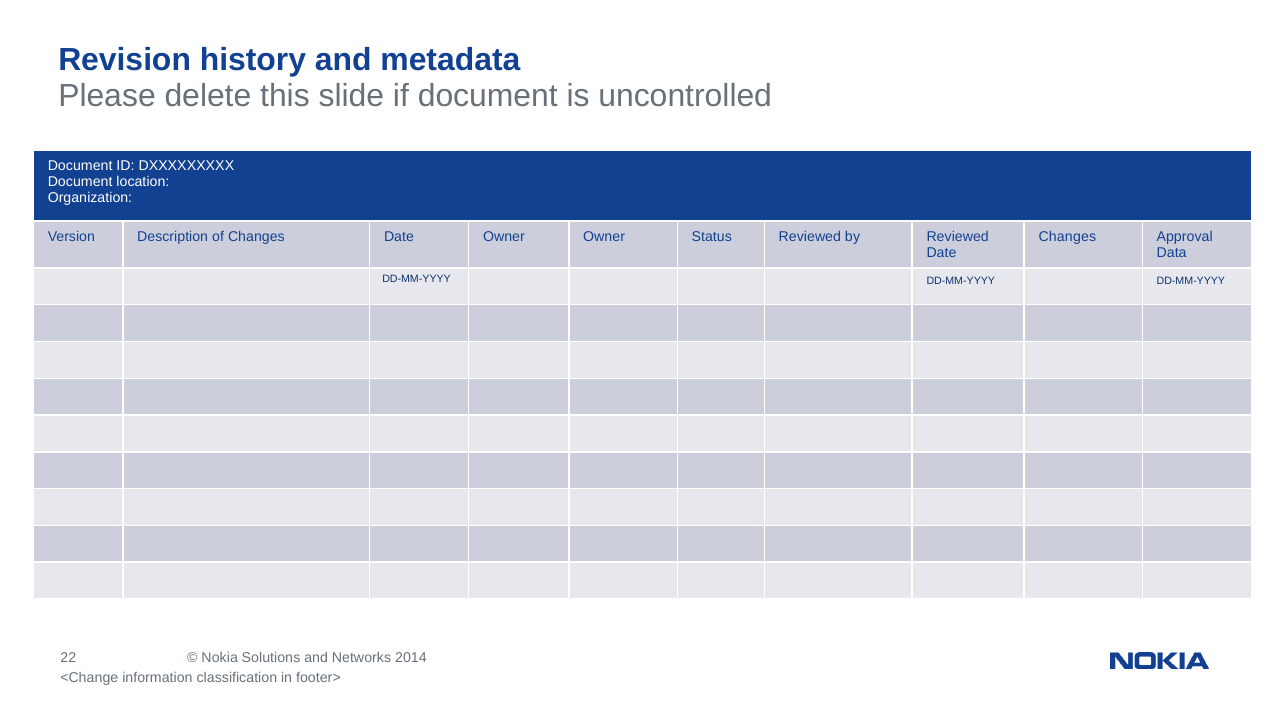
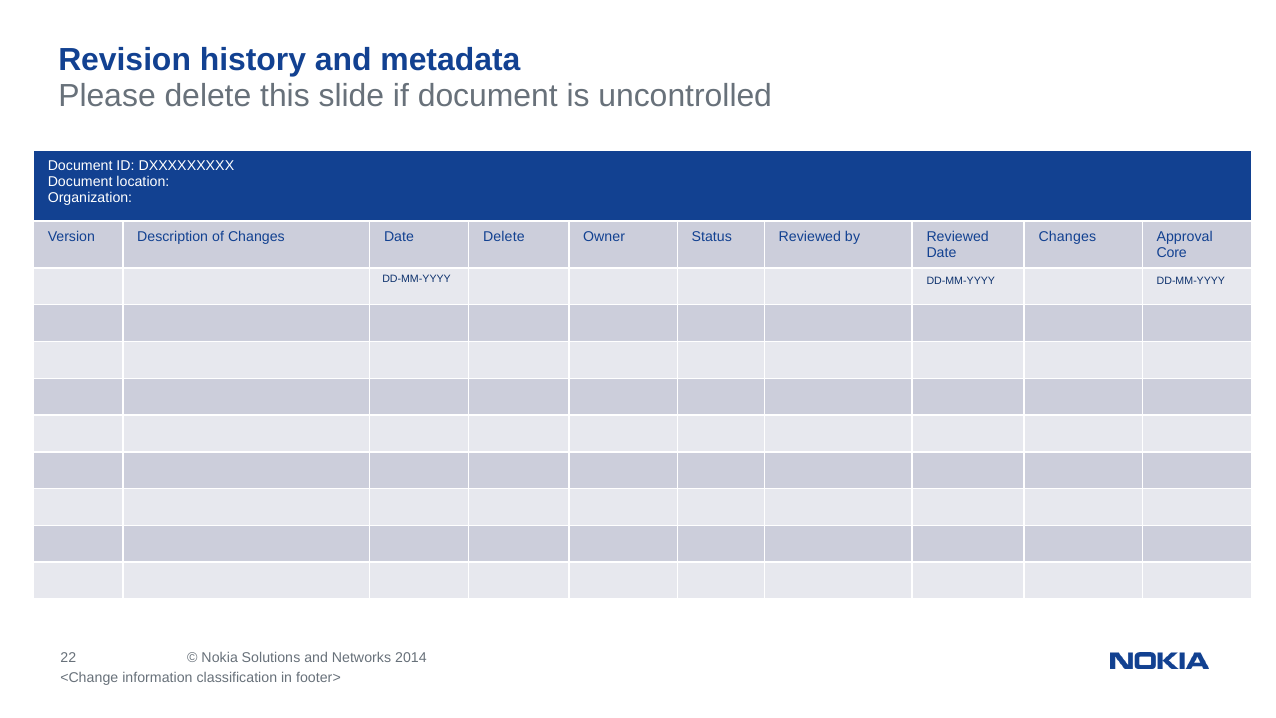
Date Owner: Owner -> Delete
Data: Data -> Core
